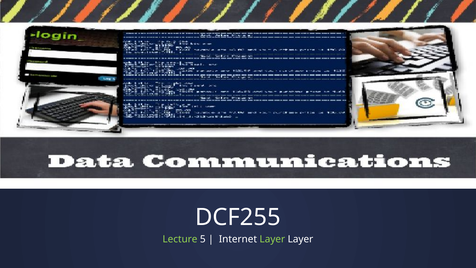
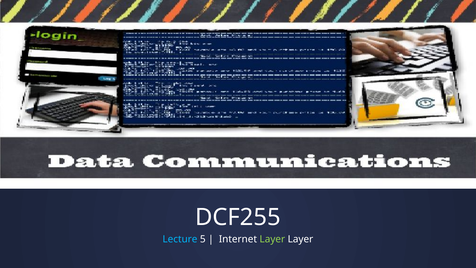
Lecture colour: light green -> light blue
